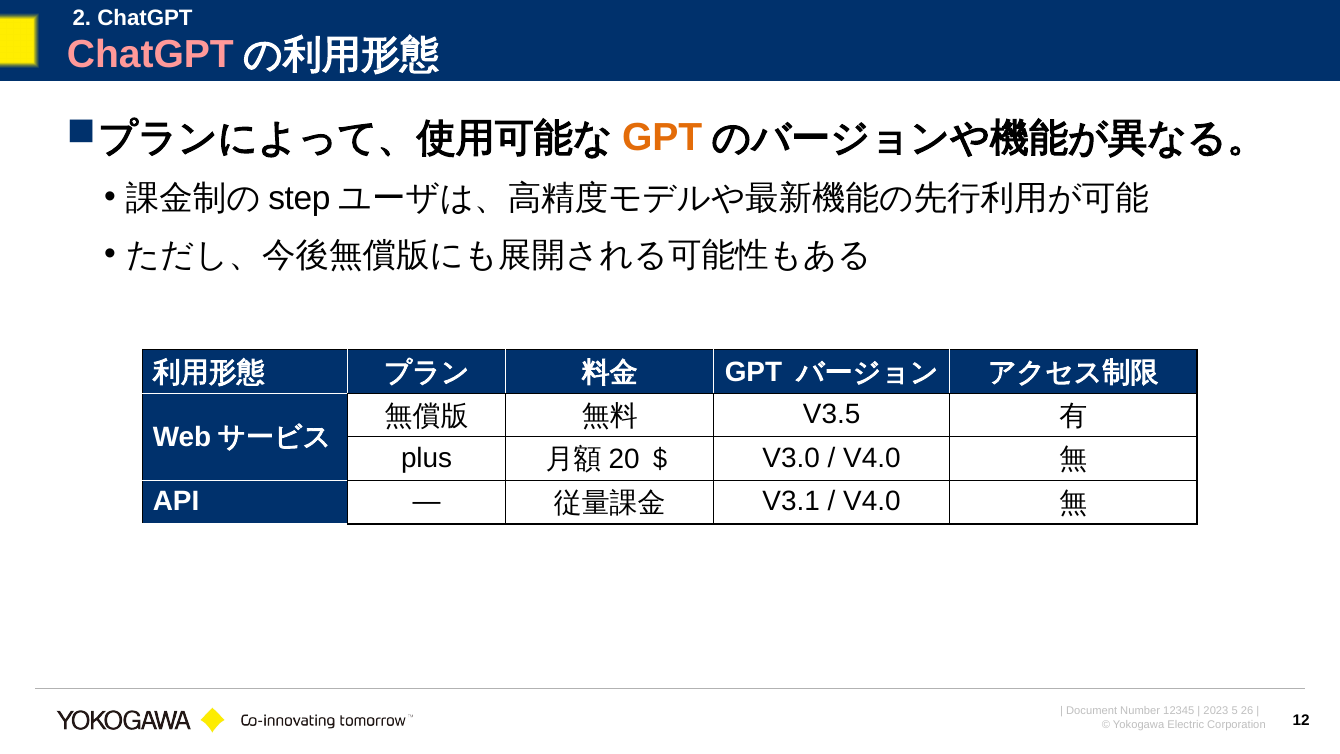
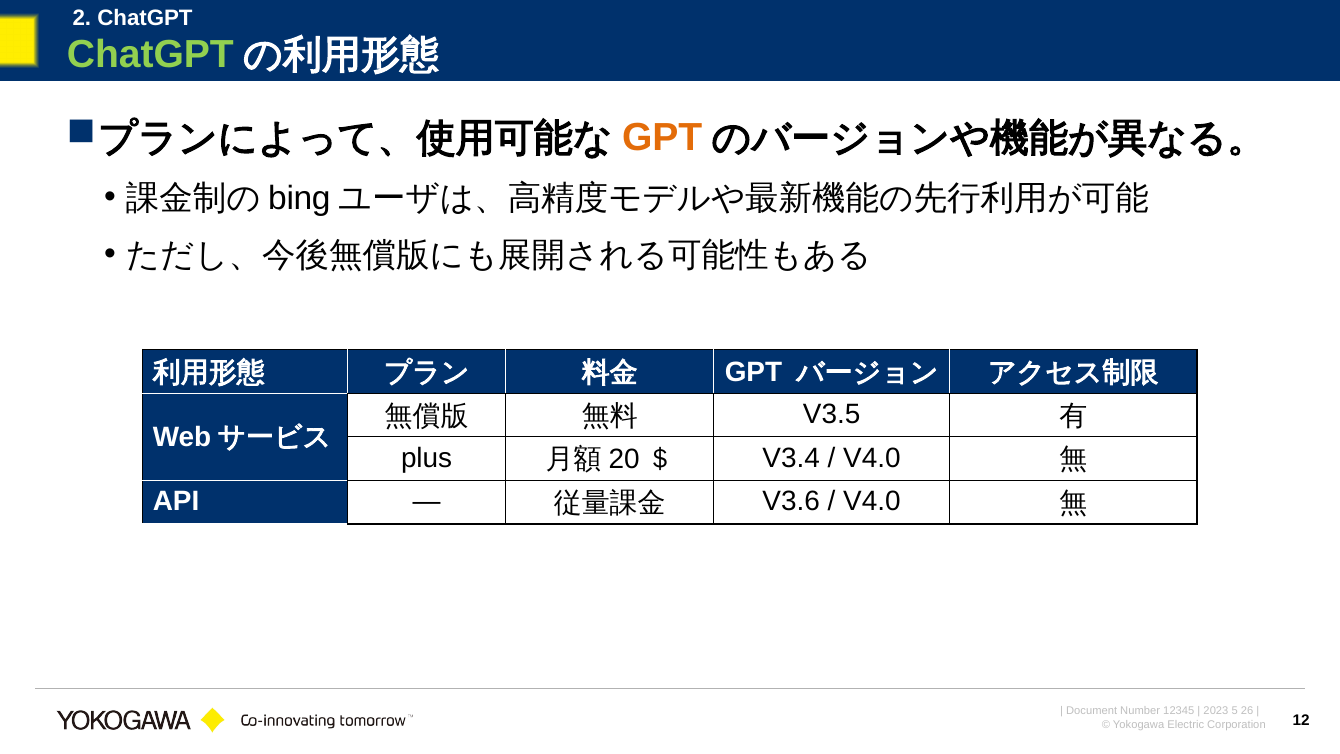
ChatGPT at (150, 55) colour: pink -> light green
step: step -> bing
V3.0: V3.0 -> V3.4
V3.1: V3.1 -> V3.6
